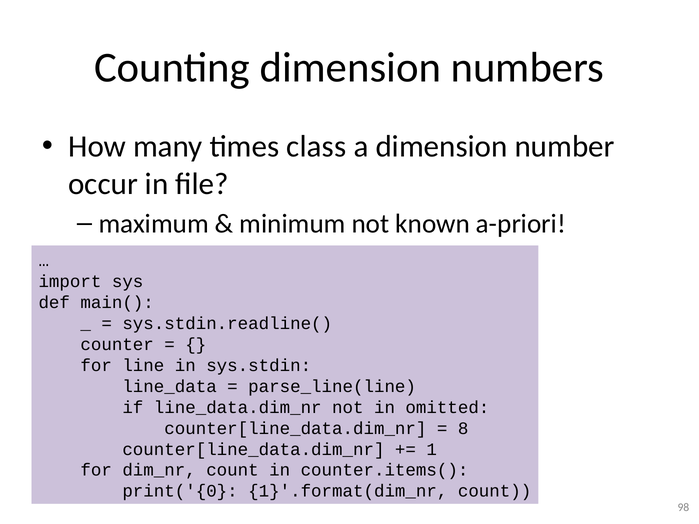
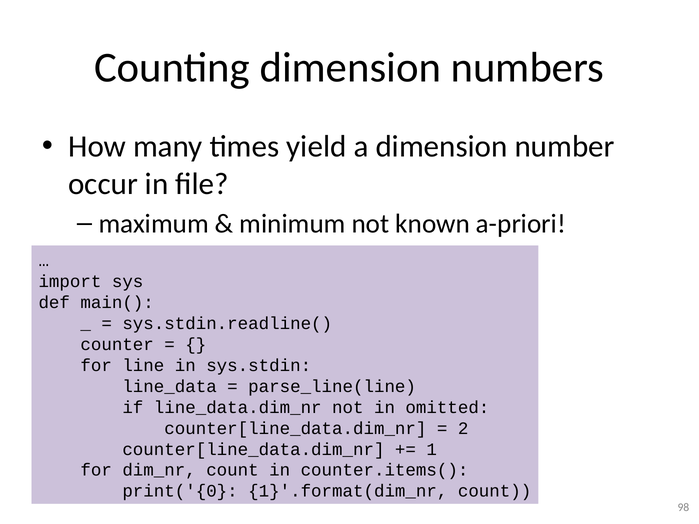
class: class -> yield
8: 8 -> 2
